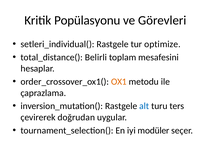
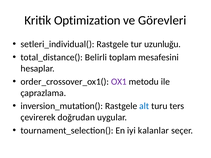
Popülasyonu: Popülasyonu -> Optimization
optimize: optimize -> uzunluğu
OX1 colour: orange -> purple
modüler: modüler -> kalanlar
